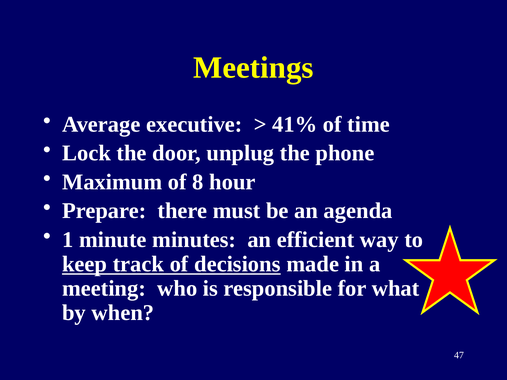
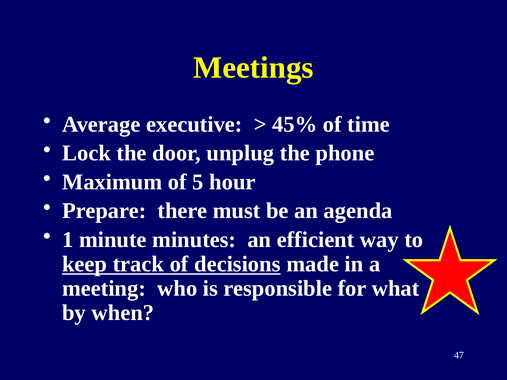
41%: 41% -> 45%
8: 8 -> 5
